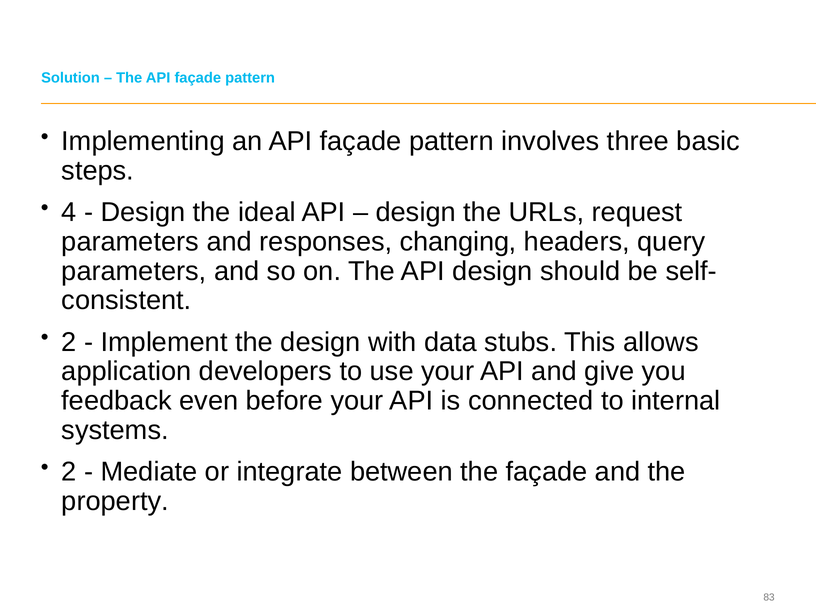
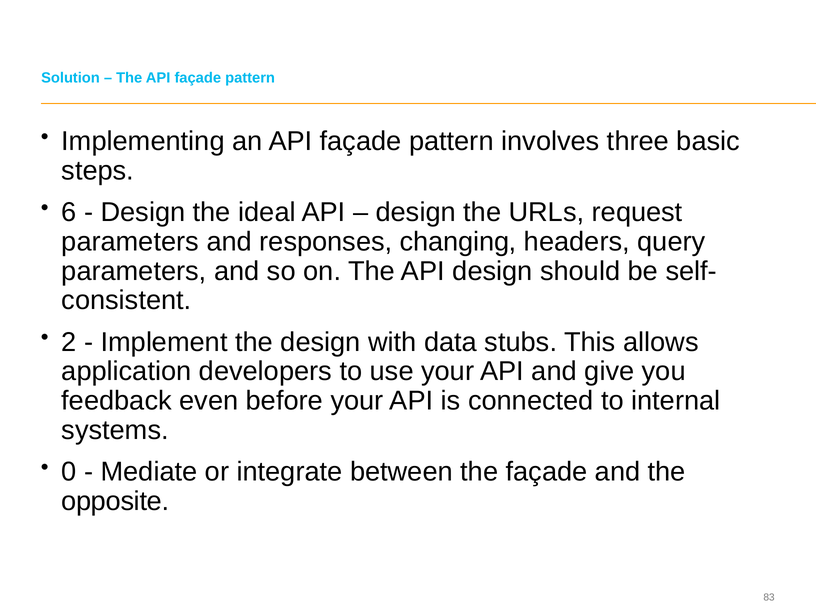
4: 4 -> 6
2 at (69, 472): 2 -> 0
property: property -> opposite
